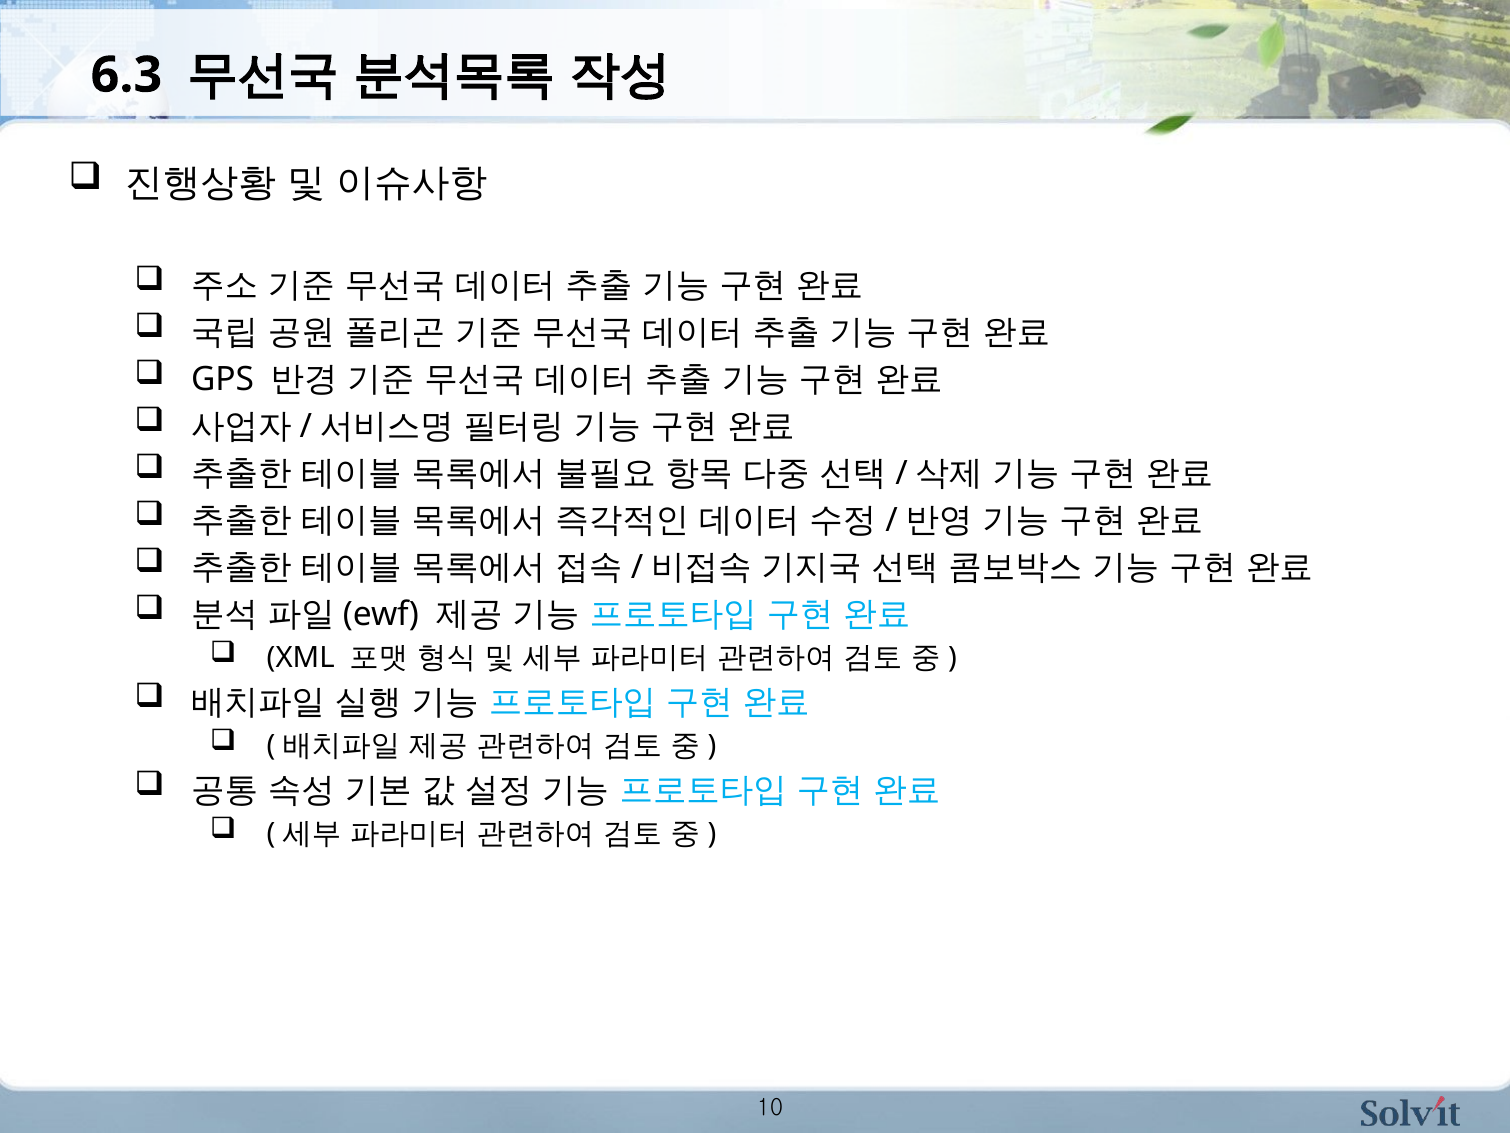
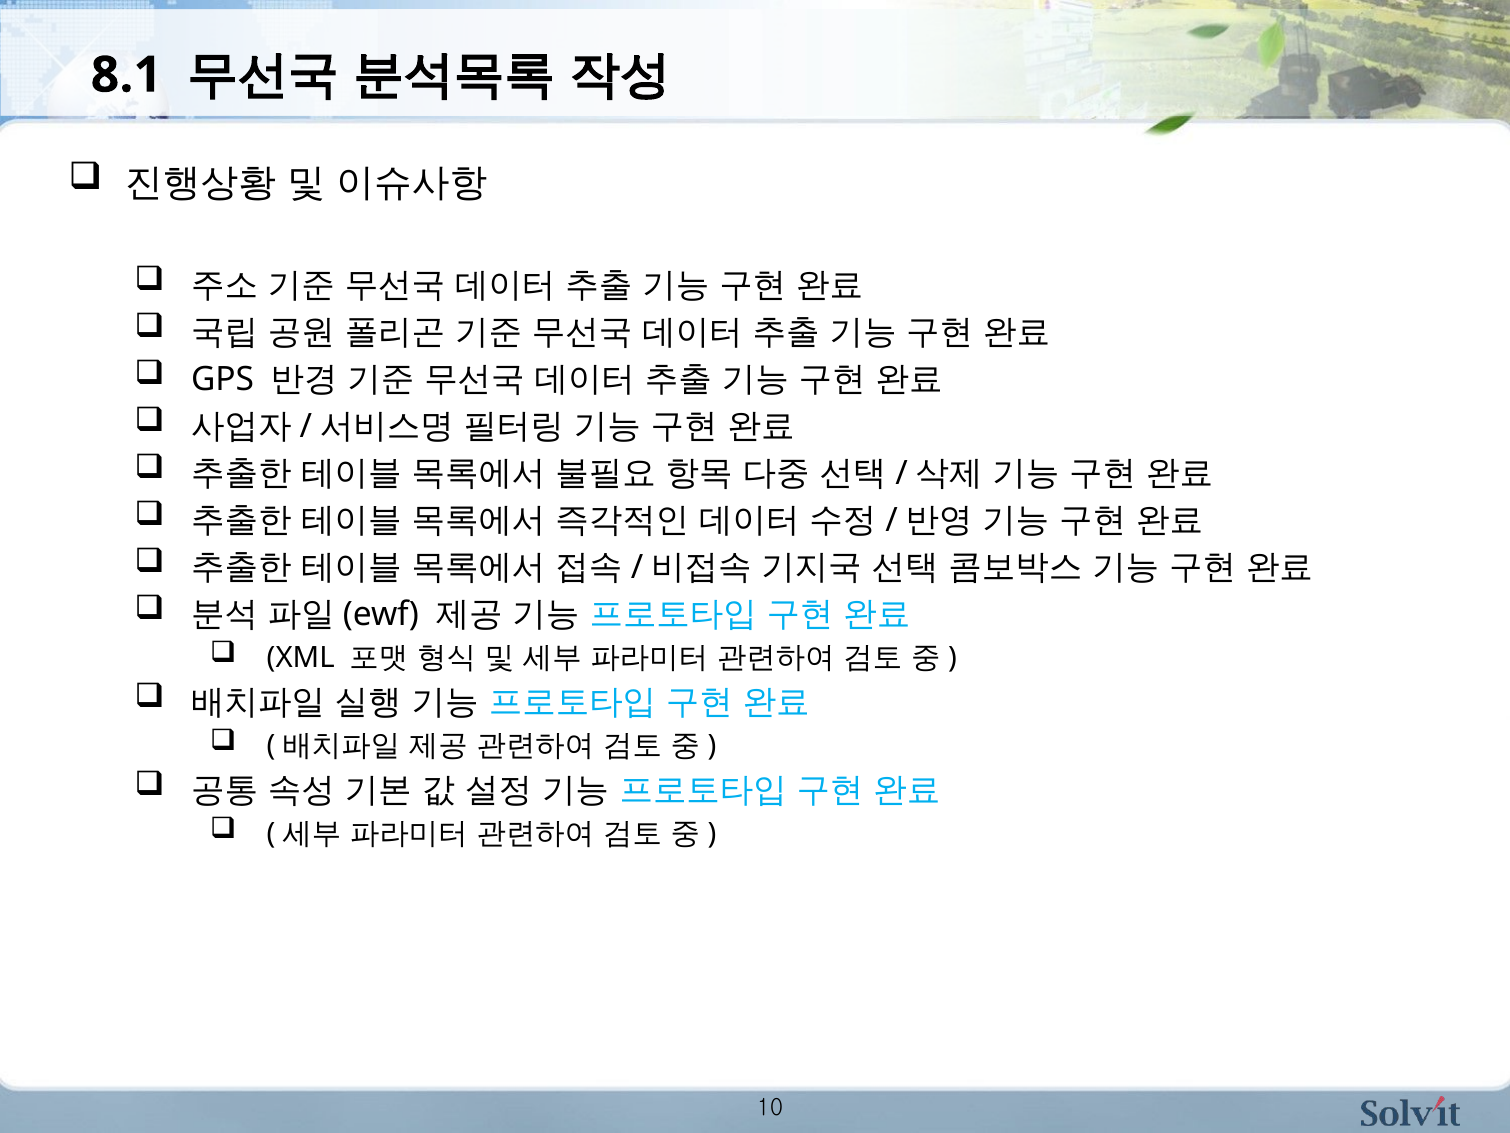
6.3: 6.3 -> 8.1
